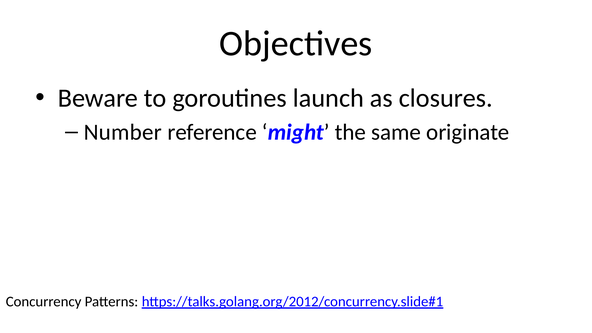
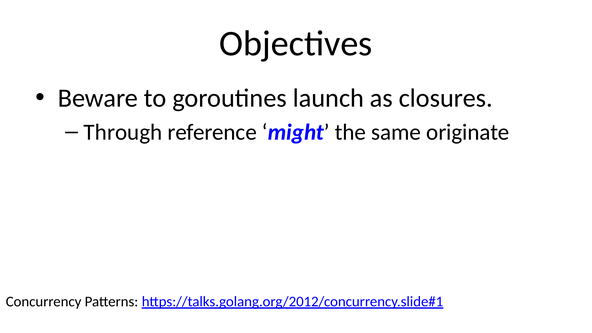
Number: Number -> Through
